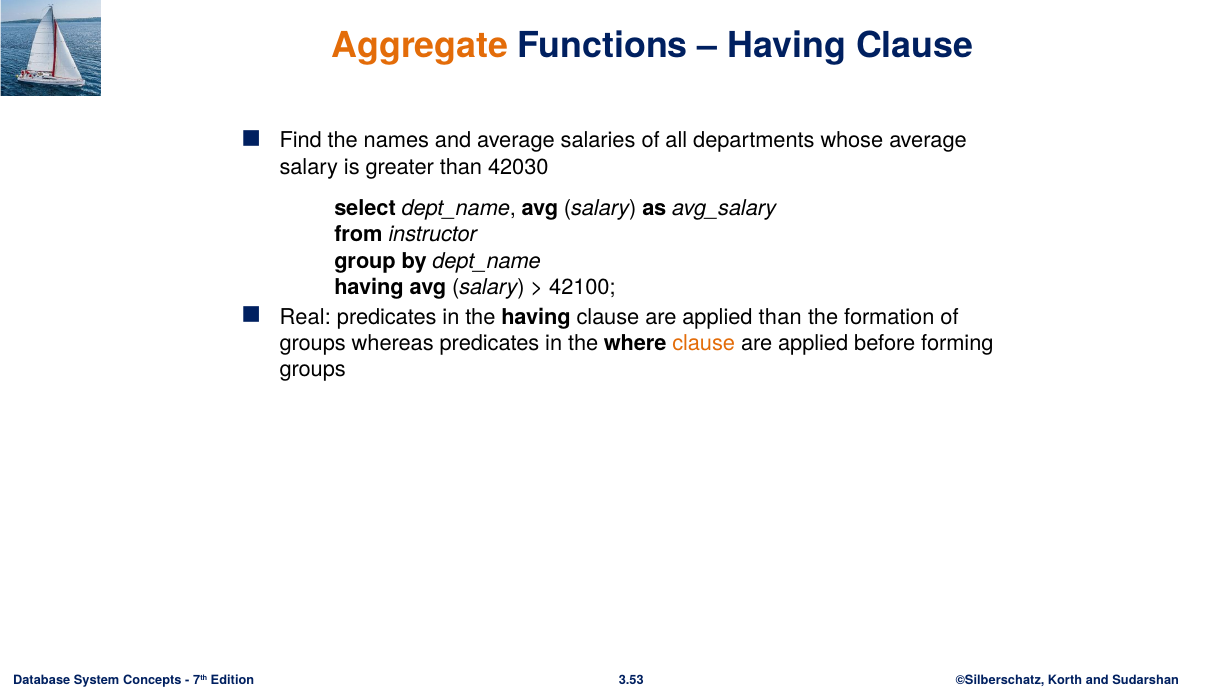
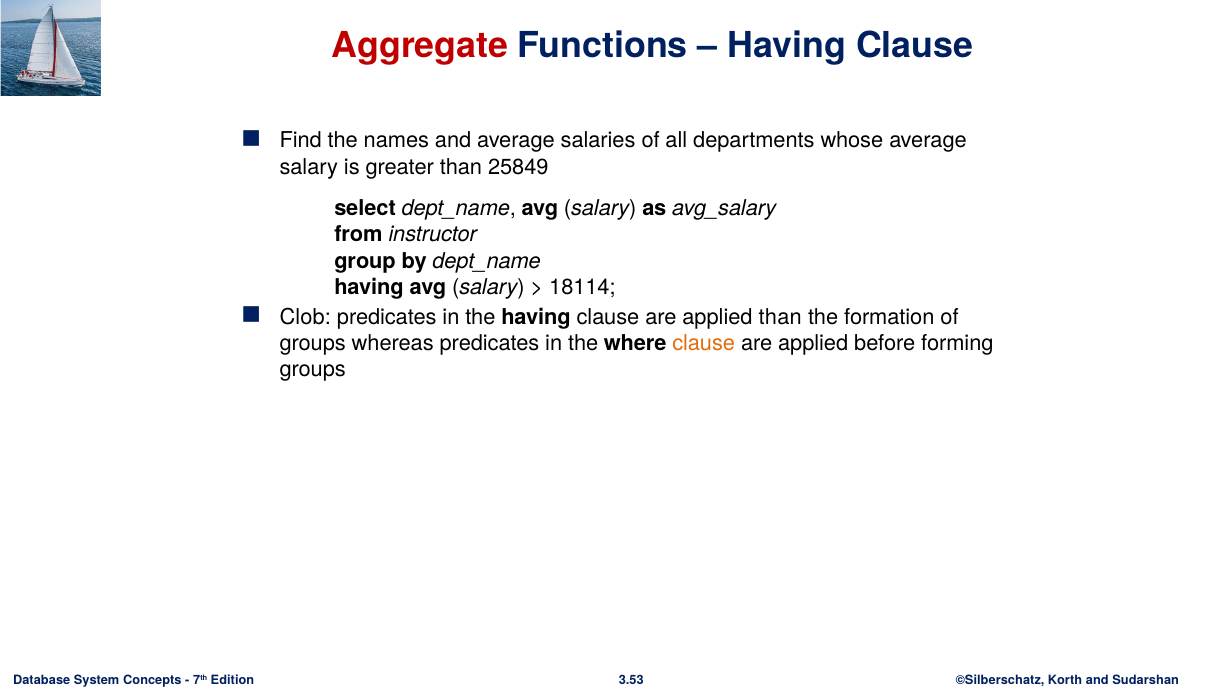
Aggregate colour: orange -> red
42030: 42030 -> 25849
42100: 42100 -> 18114
Real: Real -> Clob
